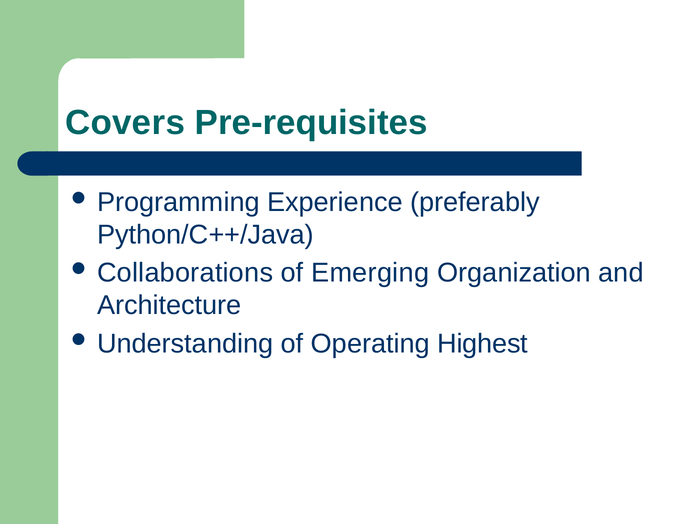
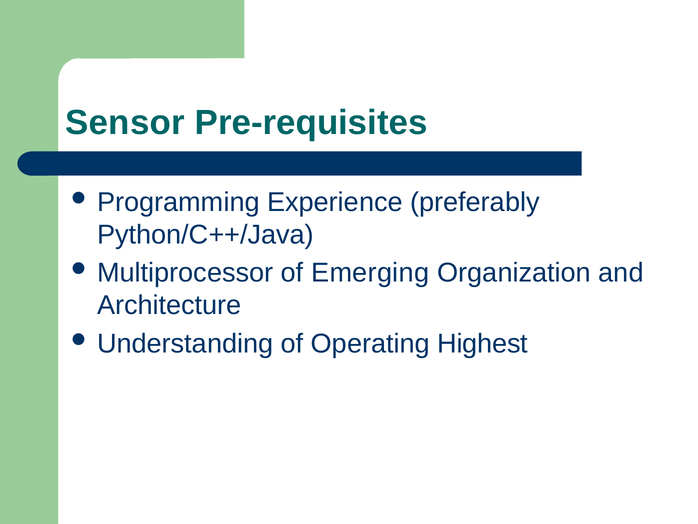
Covers: Covers -> Sensor
Collaborations: Collaborations -> Multiprocessor
